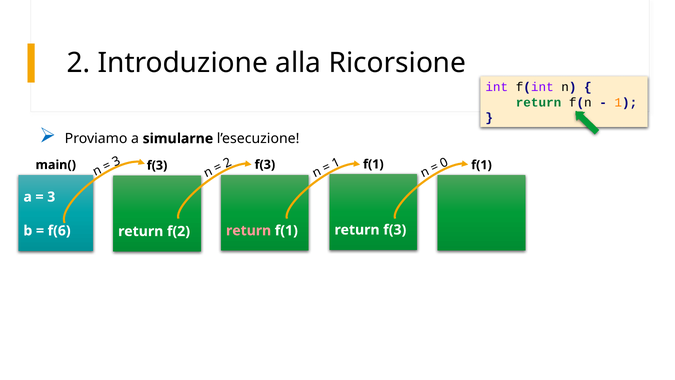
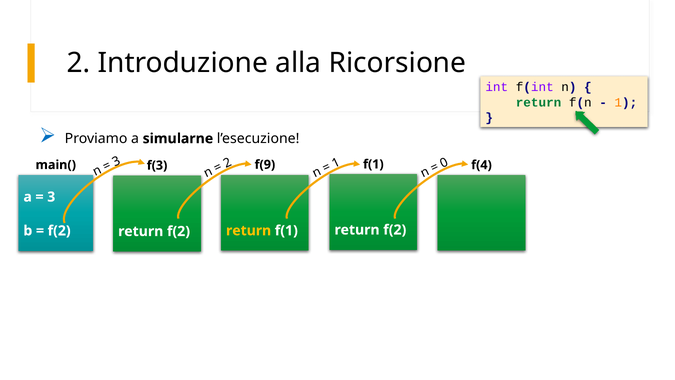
f(1 f(1: f(1 -> f(4
f(3 at (265, 164): f(3 -> f(9
f(3 at (395, 230): f(3 -> f(2
return at (249, 230) colour: pink -> yellow
f(6 at (59, 231): f(6 -> f(2
